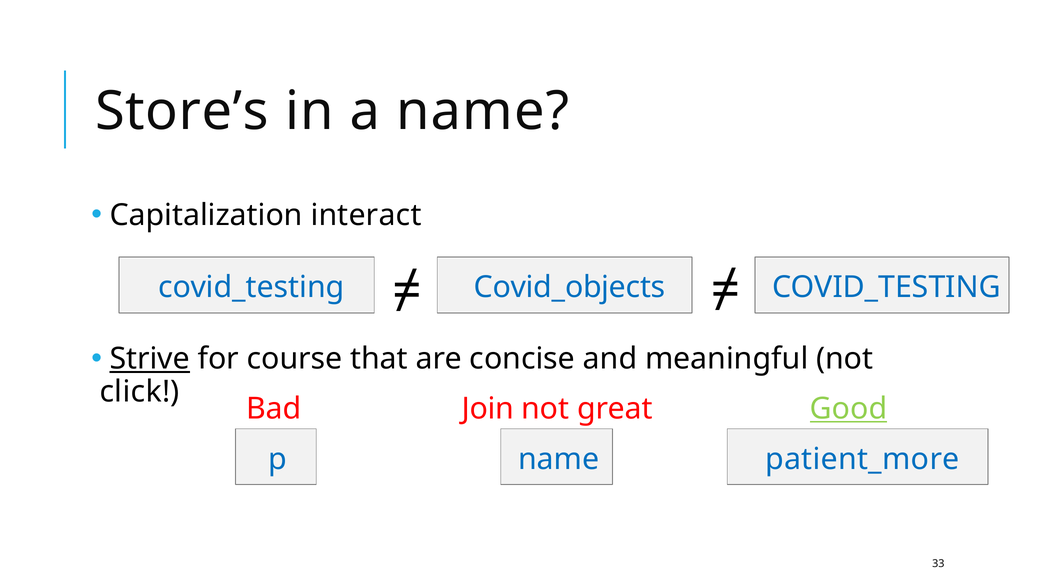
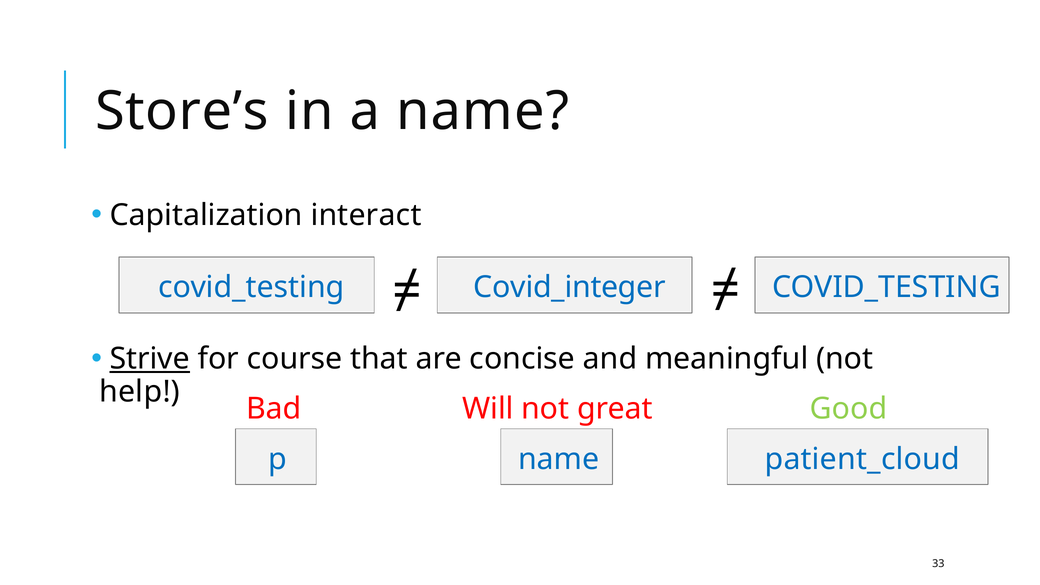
Covid_objects: Covid_objects -> Covid_integer
click: click -> help
Join: Join -> Will
Good underline: present -> none
patient_more: patient_more -> patient_cloud
